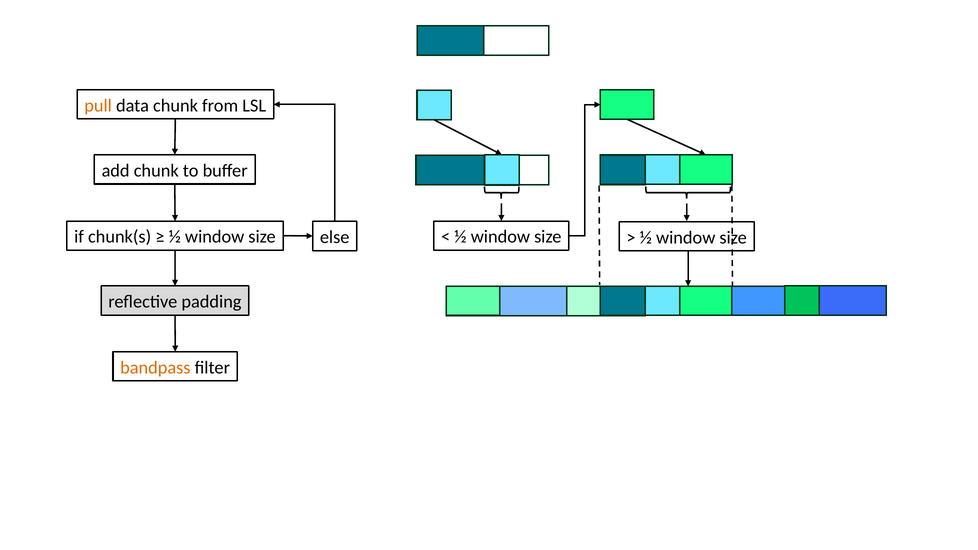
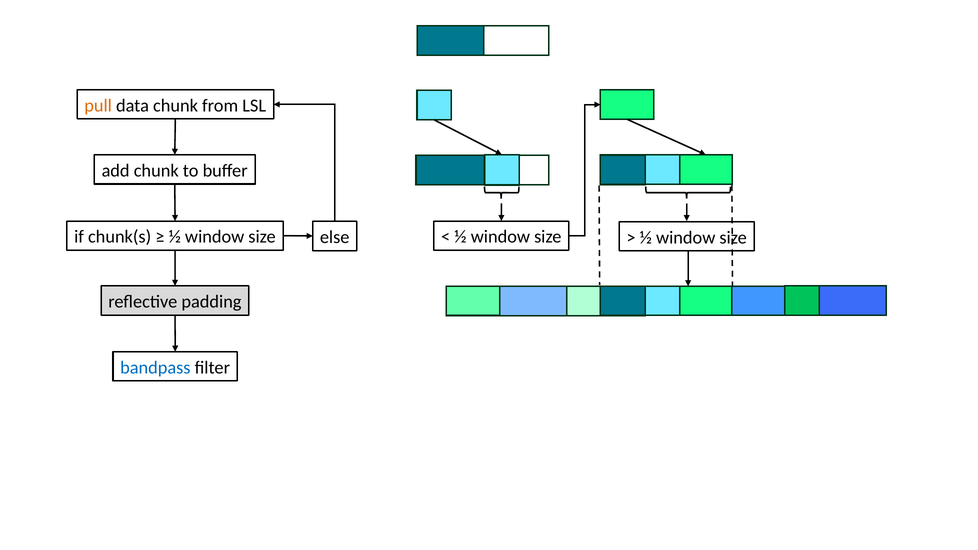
bandpass colour: orange -> blue
